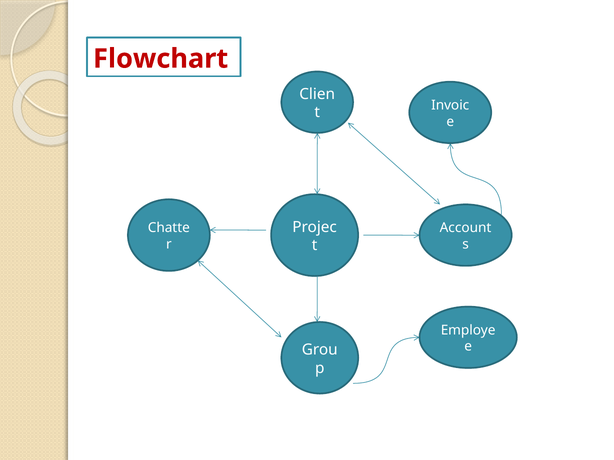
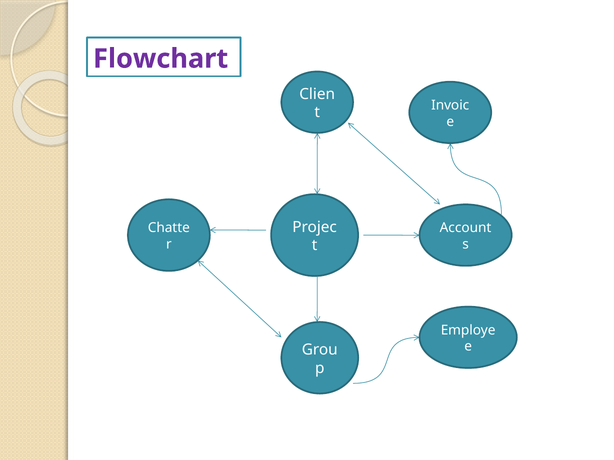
Flowchart colour: red -> purple
